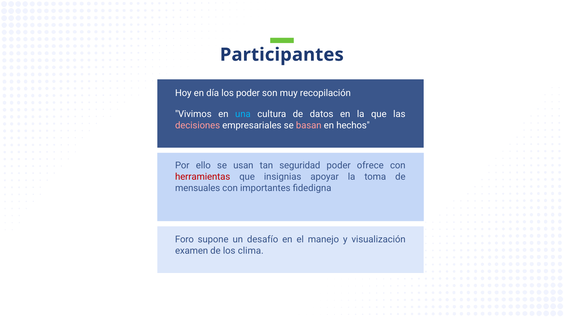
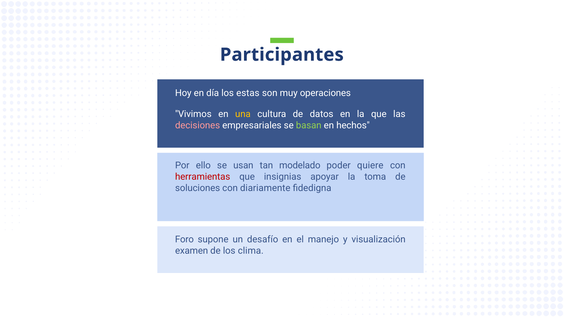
los poder: poder -> estas
recopilación: recopilación -> operaciones
una colour: light blue -> yellow
basan colour: pink -> light green
seguridad: seguridad -> modelado
ofrece: ofrece -> quiere
mensuales: mensuales -> soluciones
importantes: importantes -> diariamente
